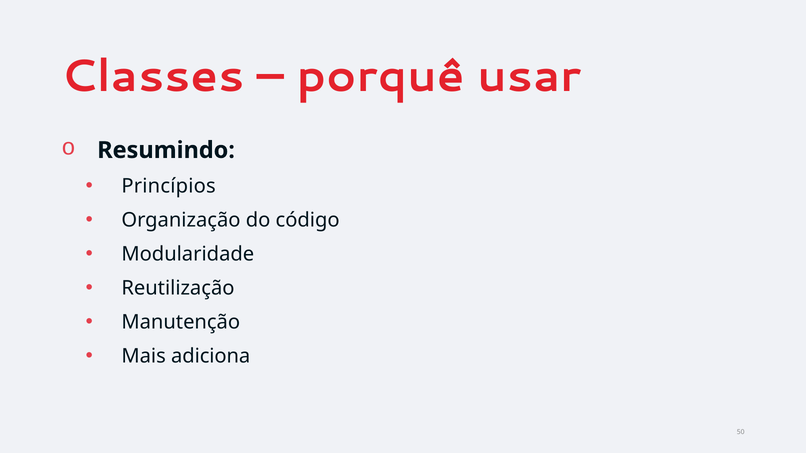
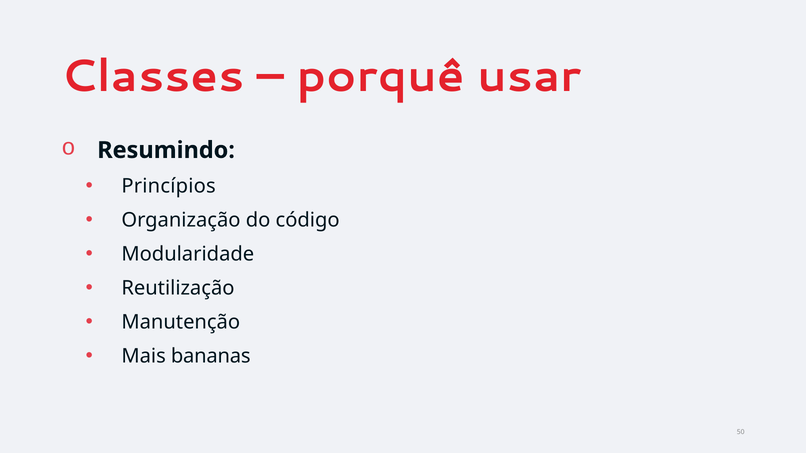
adiciona: adiciona -> bananas
